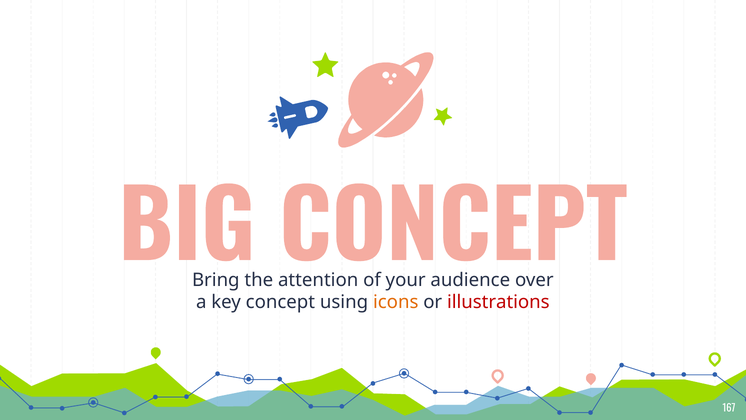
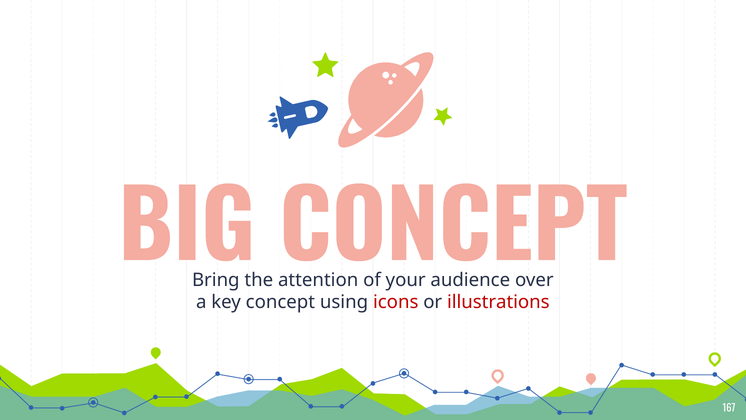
icons colour: orange -> red
